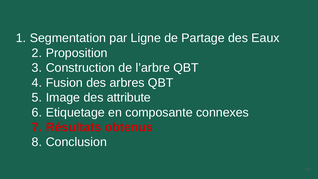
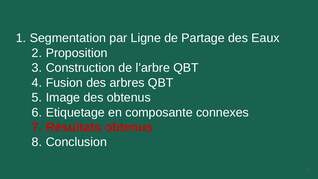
des attribute: attribute -> obtenus
